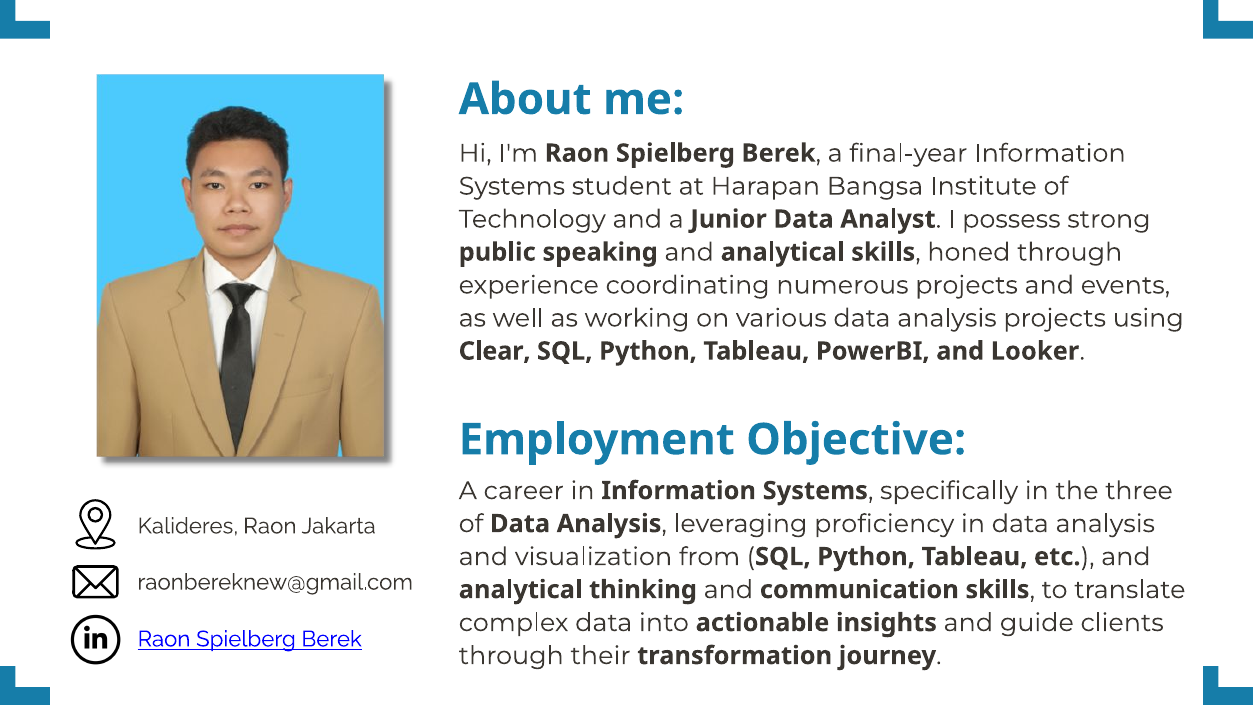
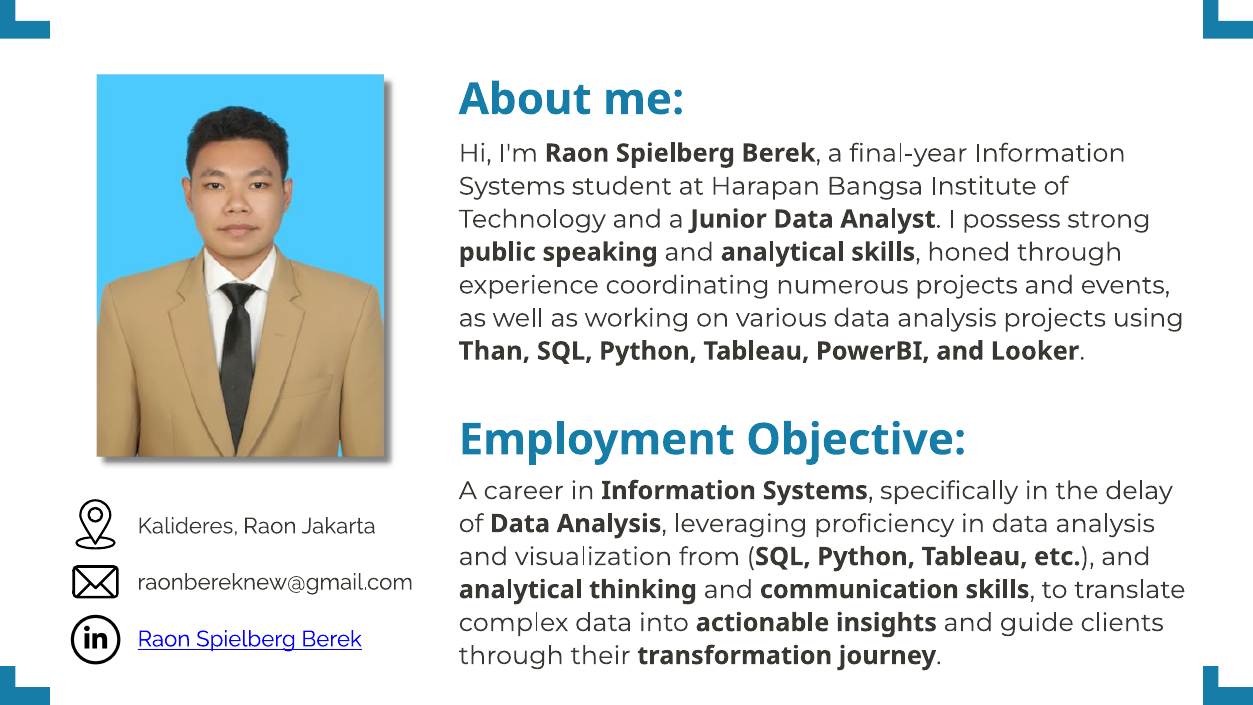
Clear: Clear -> Than
three: three -> delay
